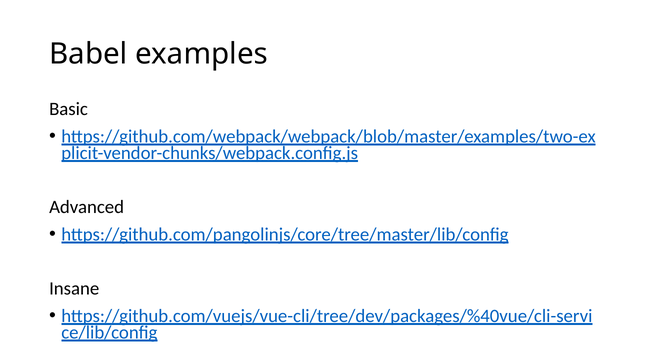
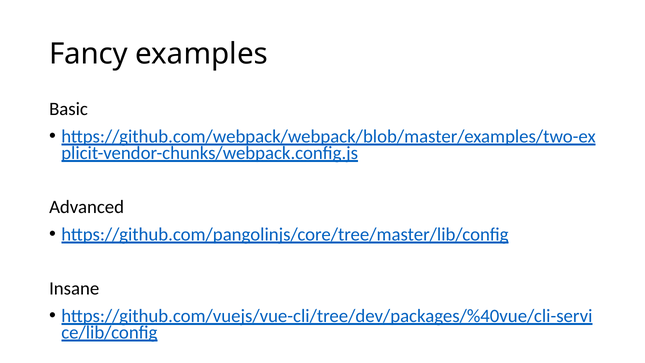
Babel: Babel -> Fancy
